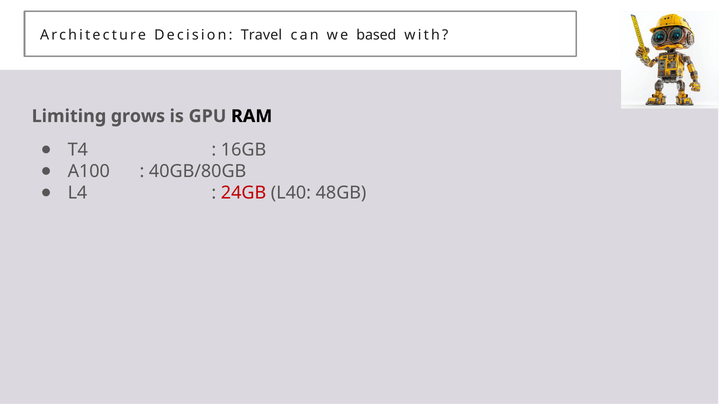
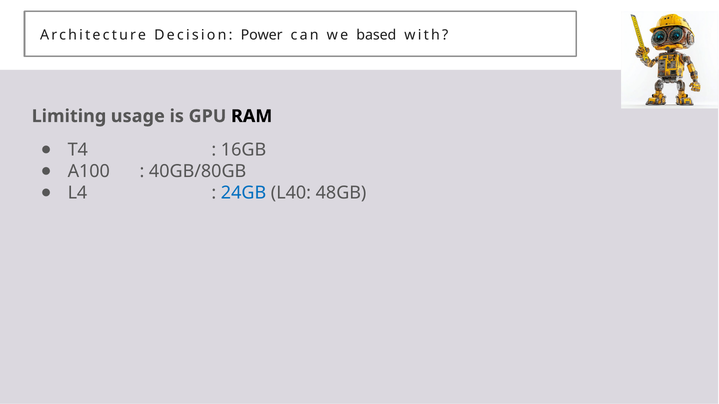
Travel: Travel -> Power
grows: grows -> usage
24GB colour: red -> blue
